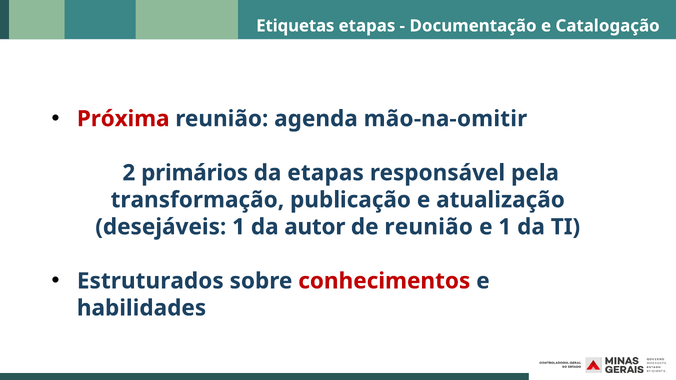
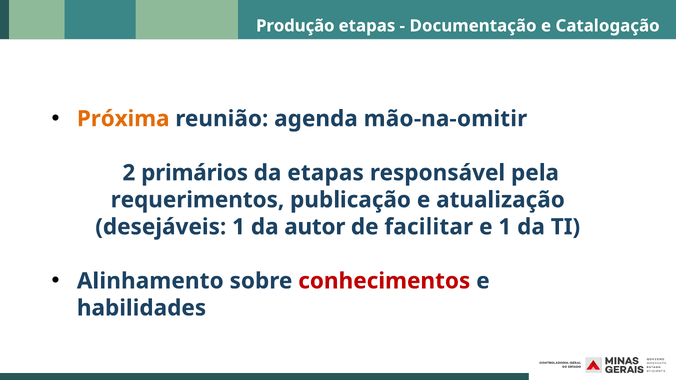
Etiquetas: Etiquetas -> Produção
Próxima colour: red -> orange
transformação: transformação -> requerimentos
de reunião: reunião -> facilitar
Estruturados: Estruturados -> Alinhamento
